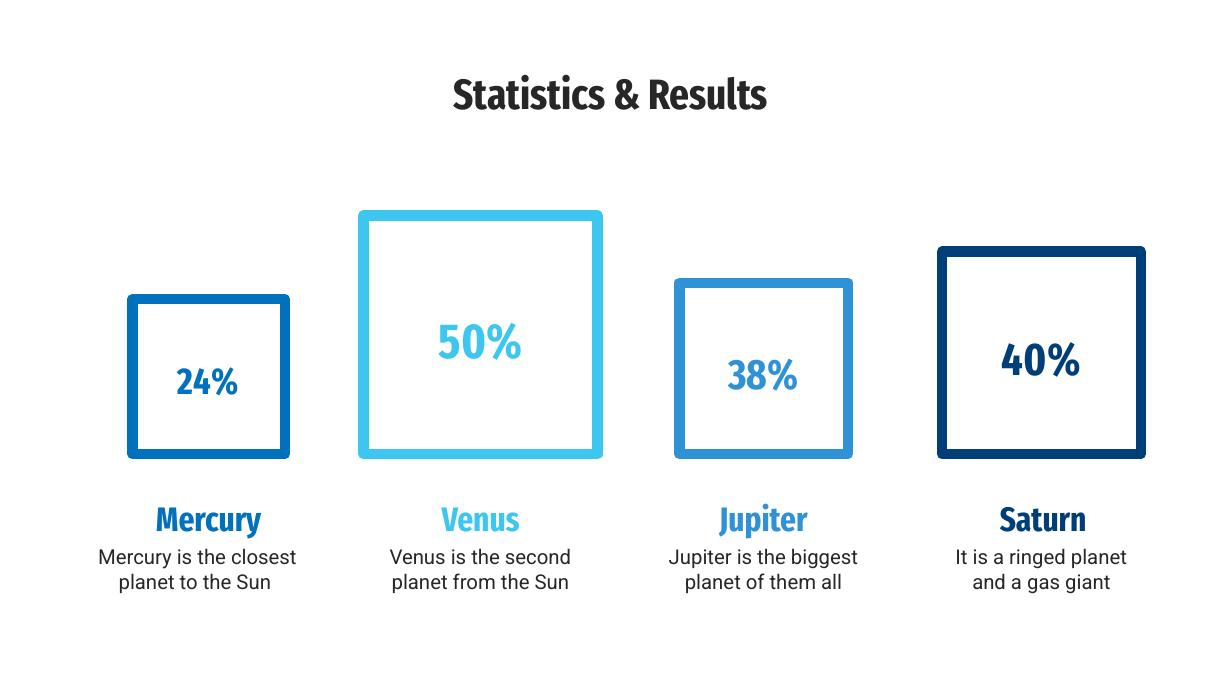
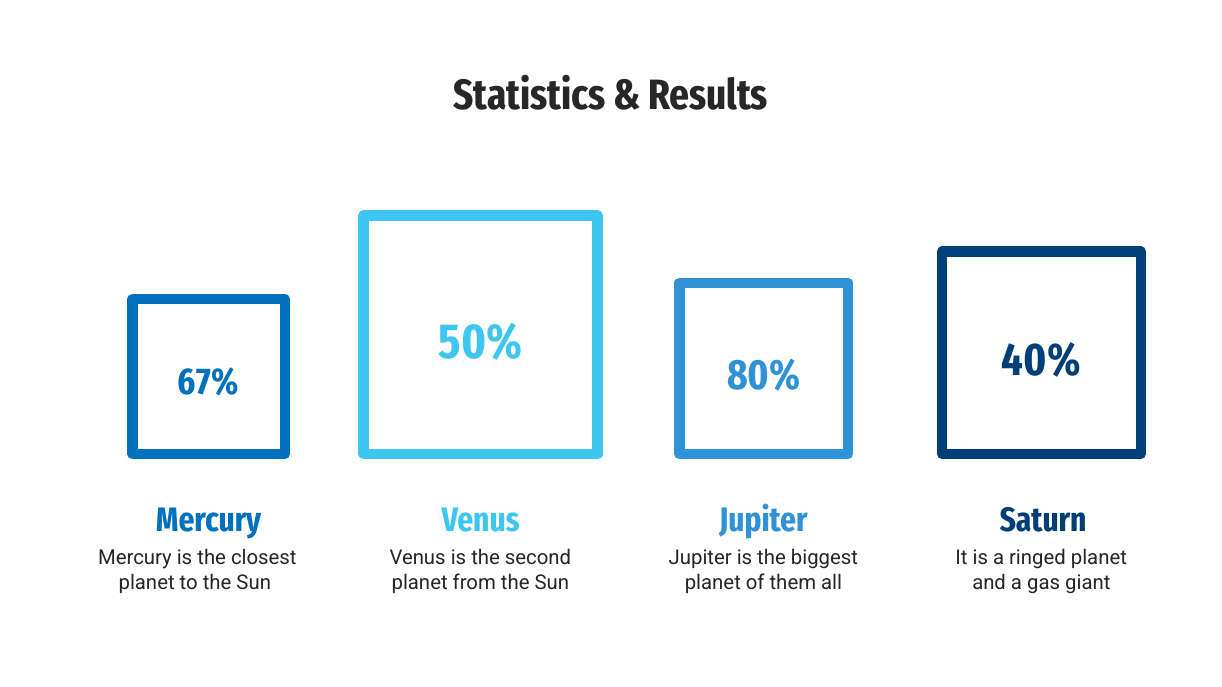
38%: 38% -> 80%
24%: 24% -> 67%
